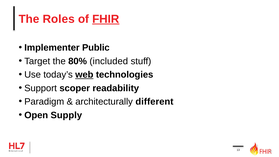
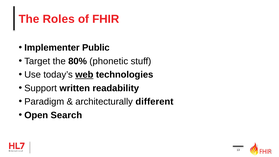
FHIR underline: present -> none
included: included -> phonetic
scoper: scoper -> written
Supply: Supply -> Search
